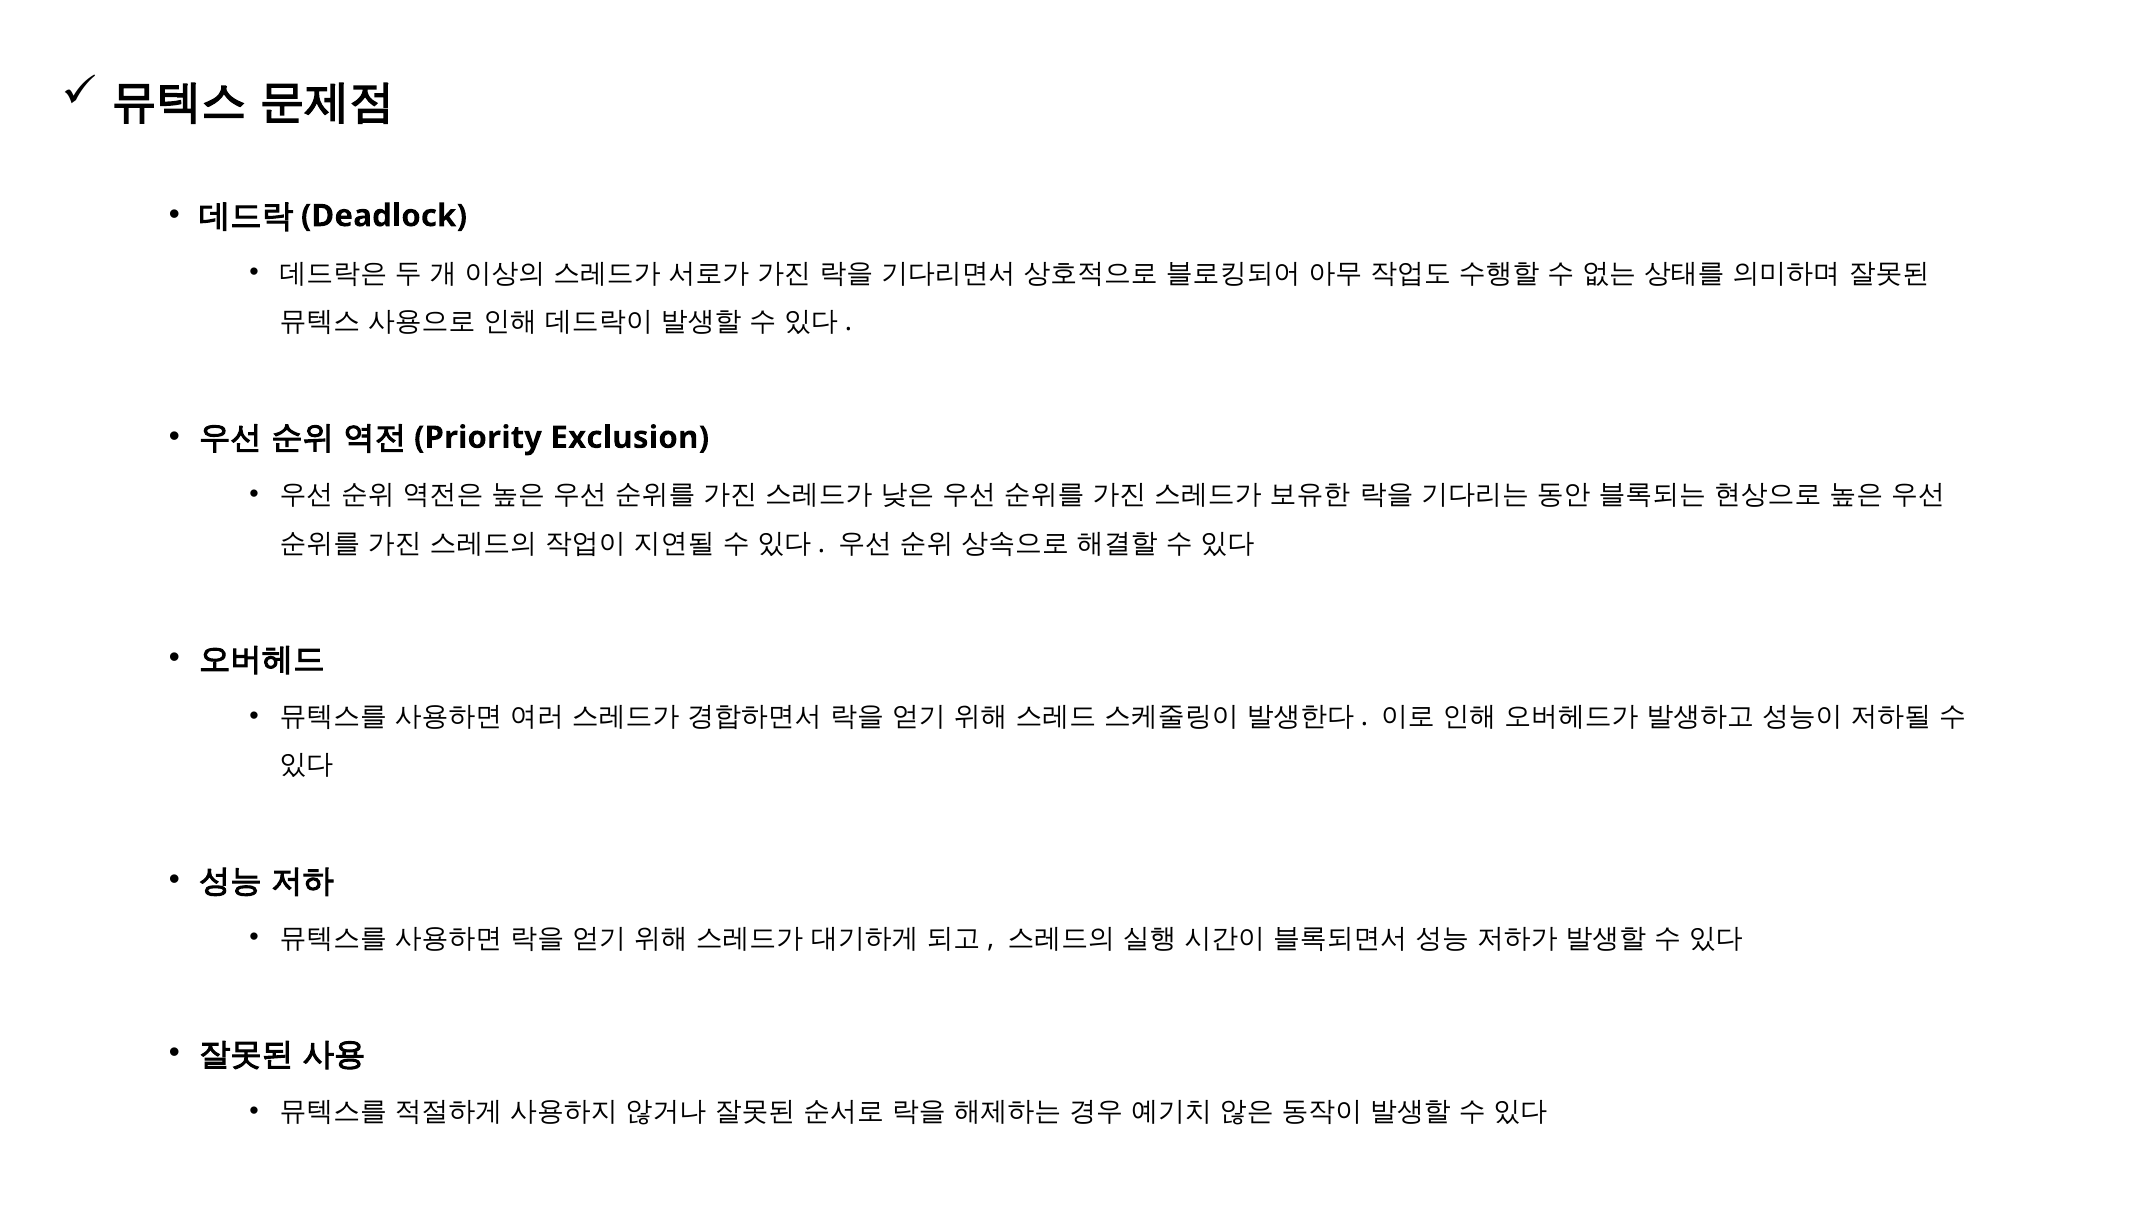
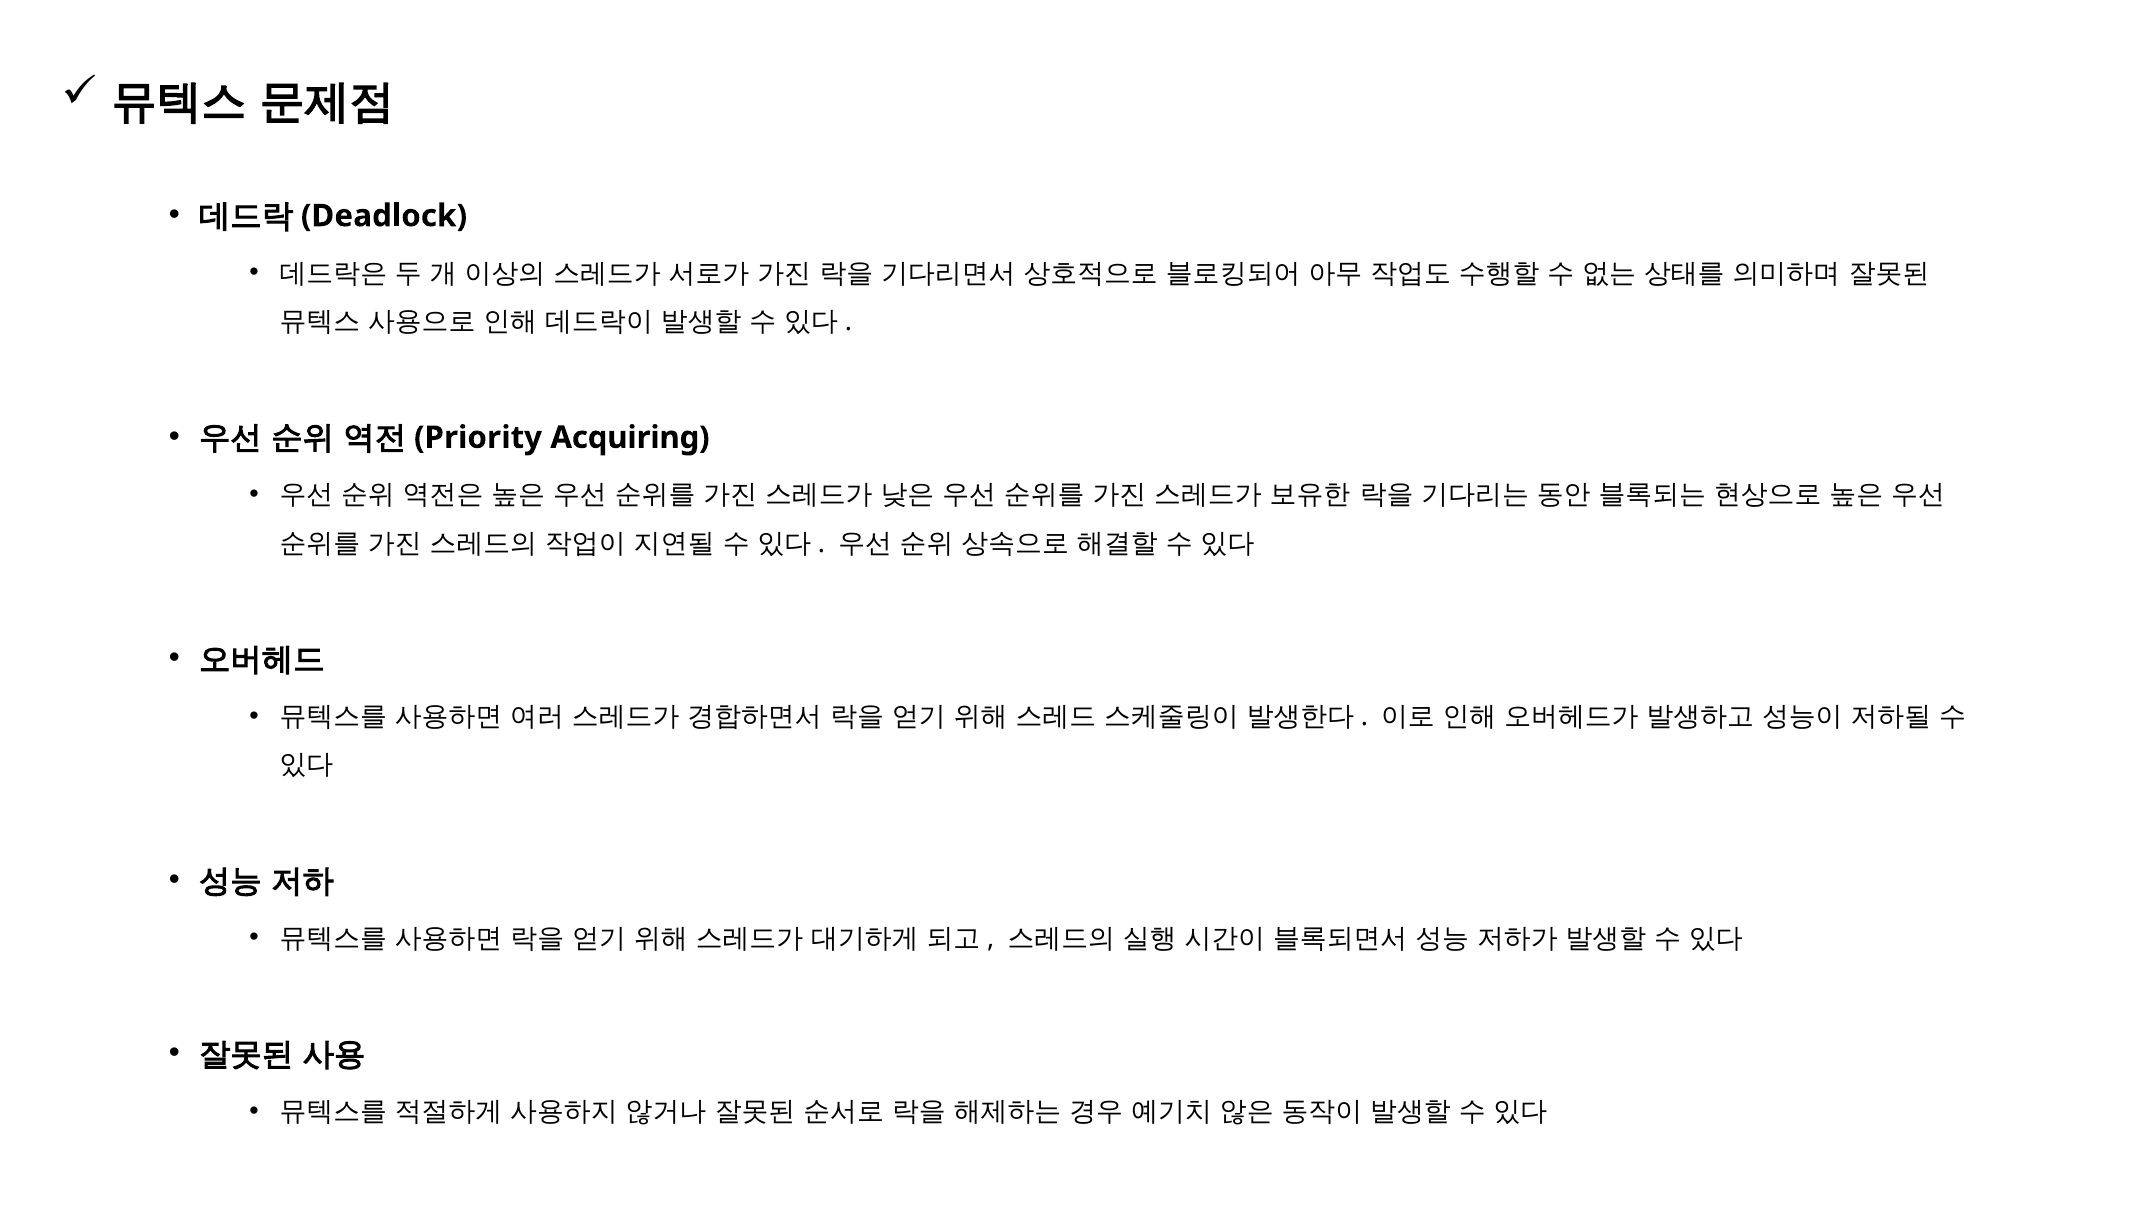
Exclusion: Exclusion -> Acquiring
